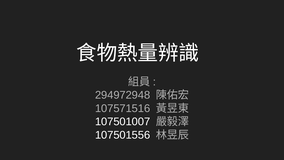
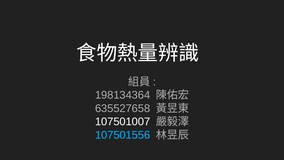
294972948: 294972948 -> 198134364
107571516: 107571516 -> 635527658
107501556 colour: white -> light blue
